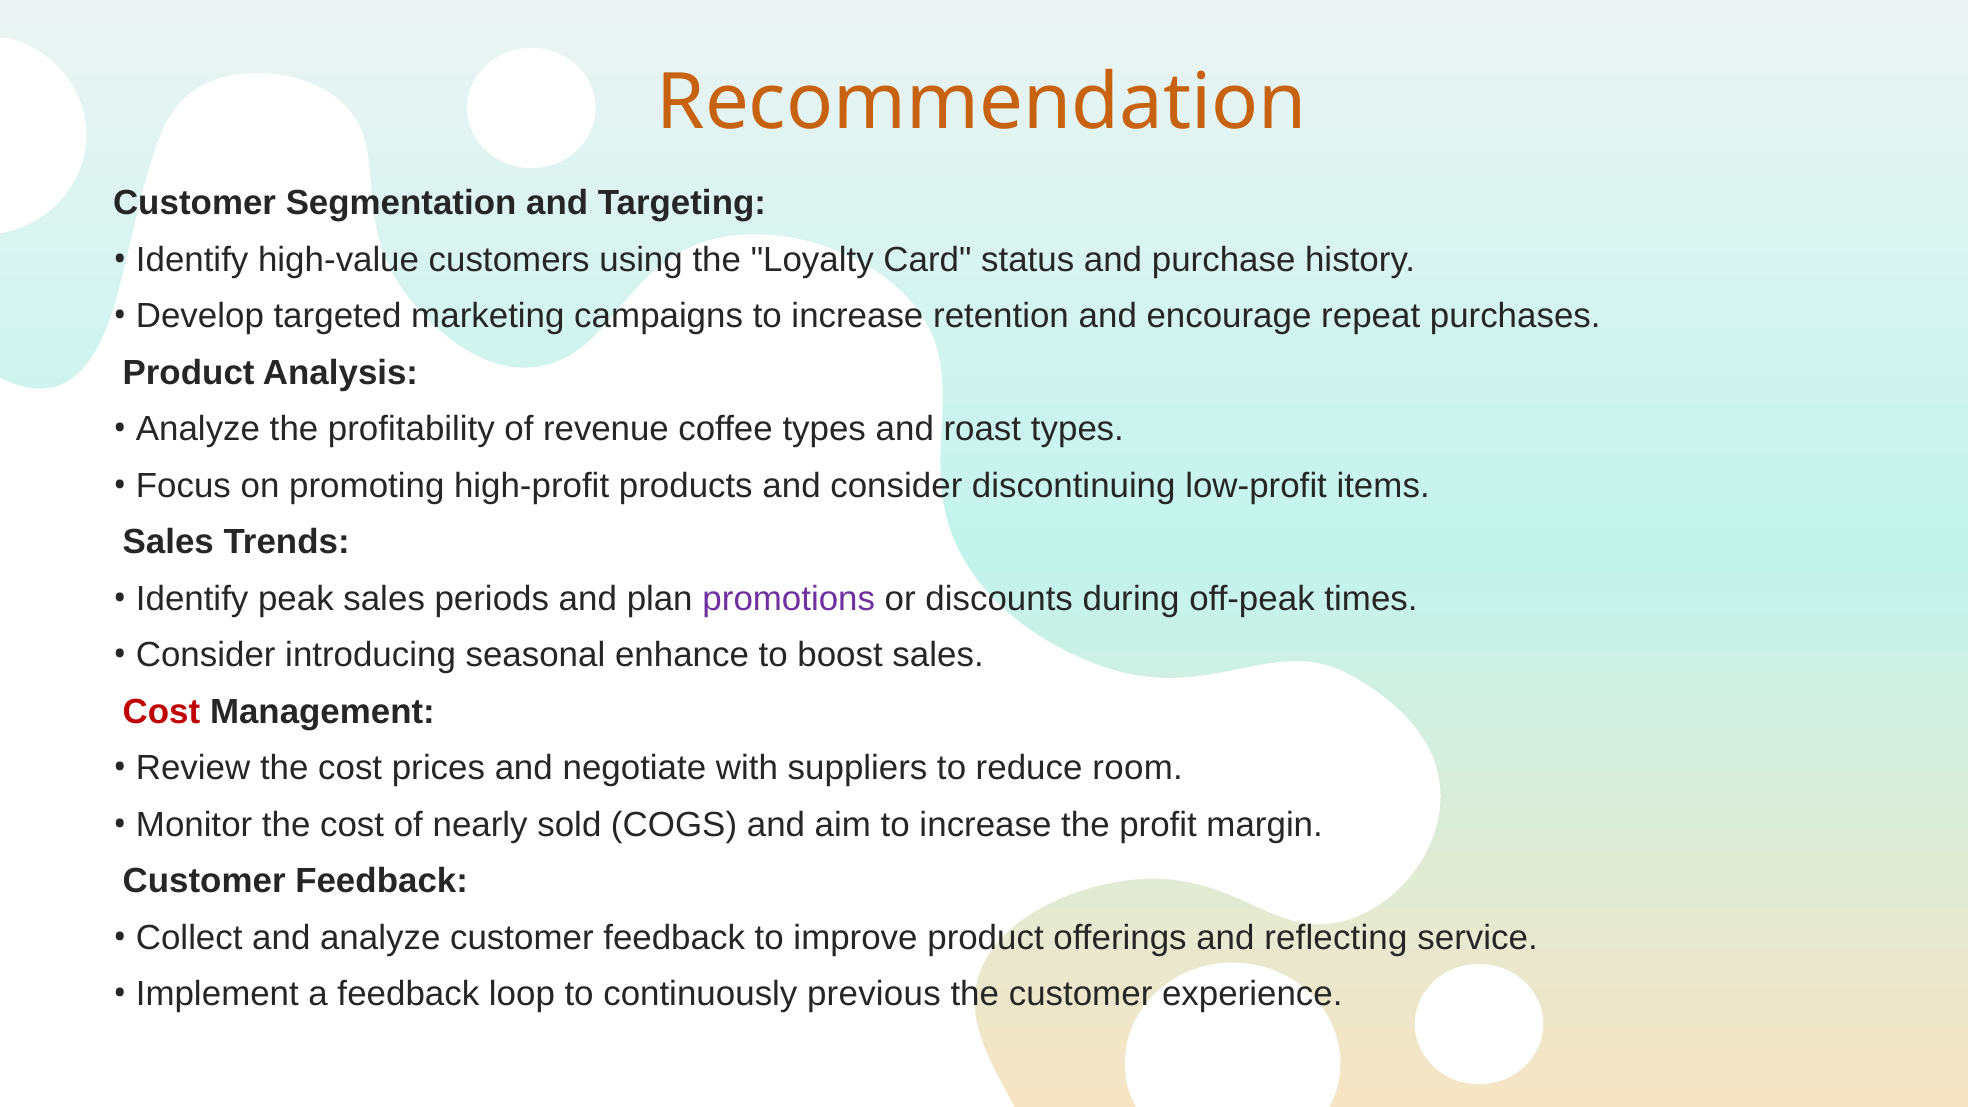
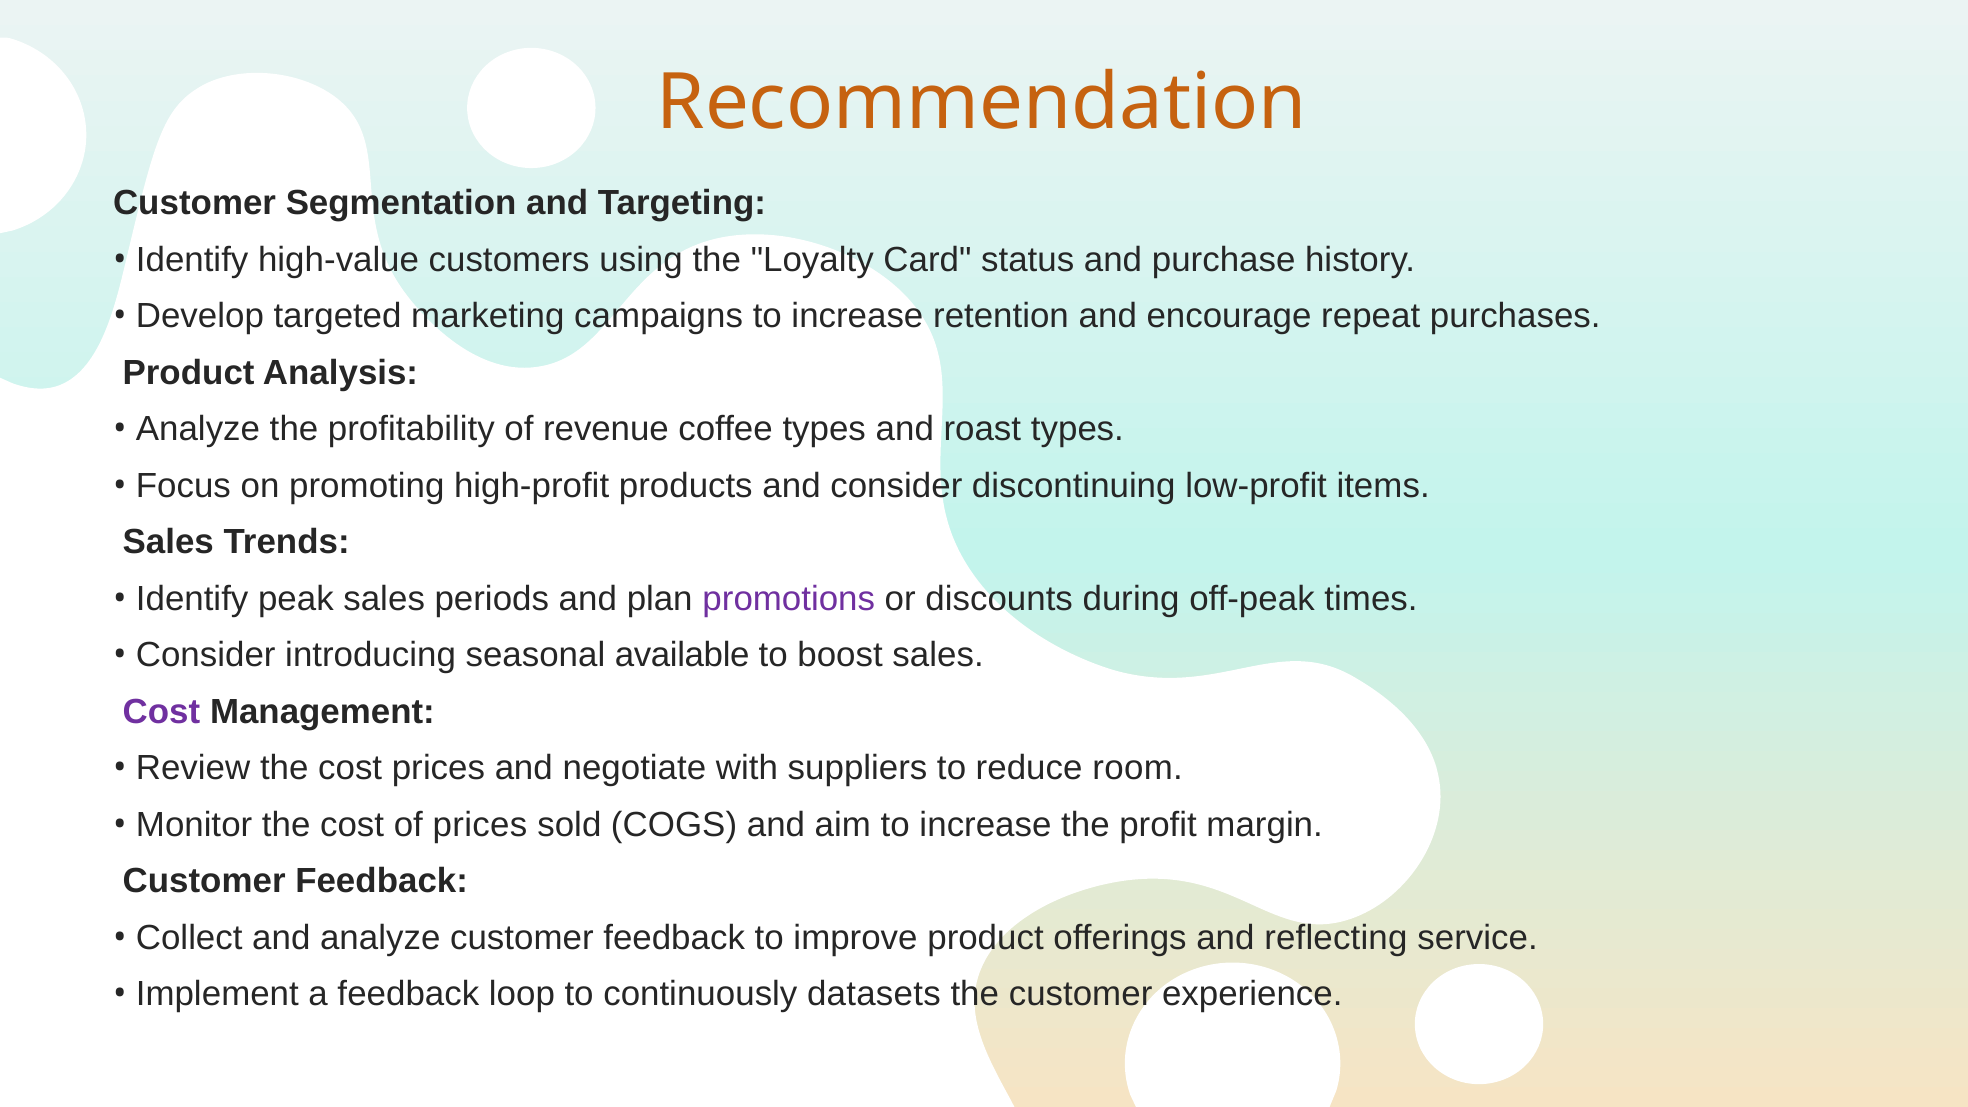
enhance: enhance -> available
Cost at (161, 712) colour: red -> purple
of nearly: nearly -> prices
previous: previous -> datasets
